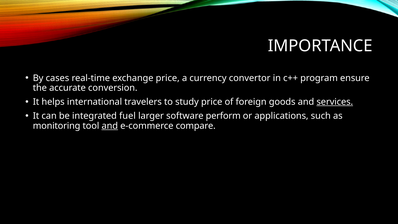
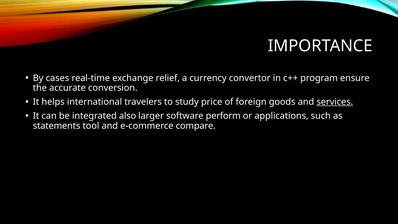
exchange price: price -> relief
fuel: fuel -> also
monitoring: monitoring -> statements
and at (110, 126) underline: present -> none
